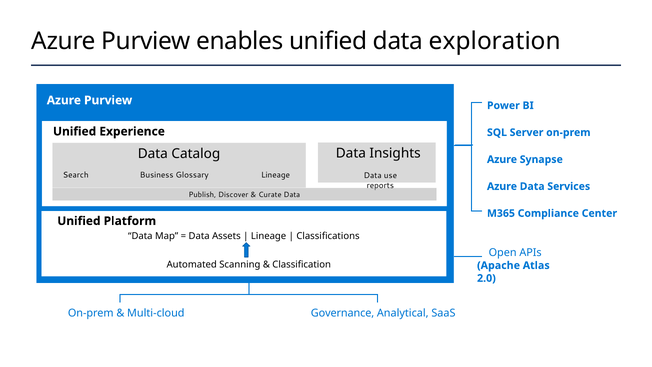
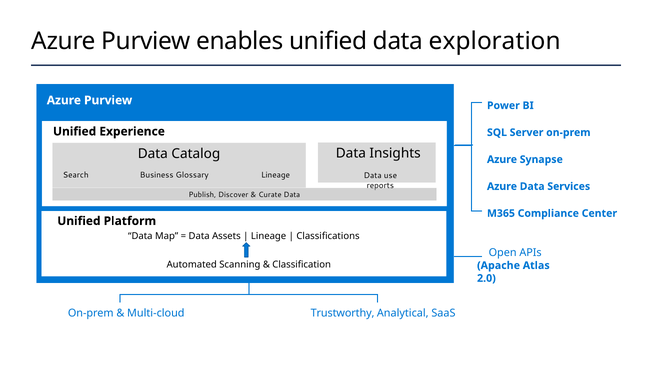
Governance: Governance -> Trustworthy
